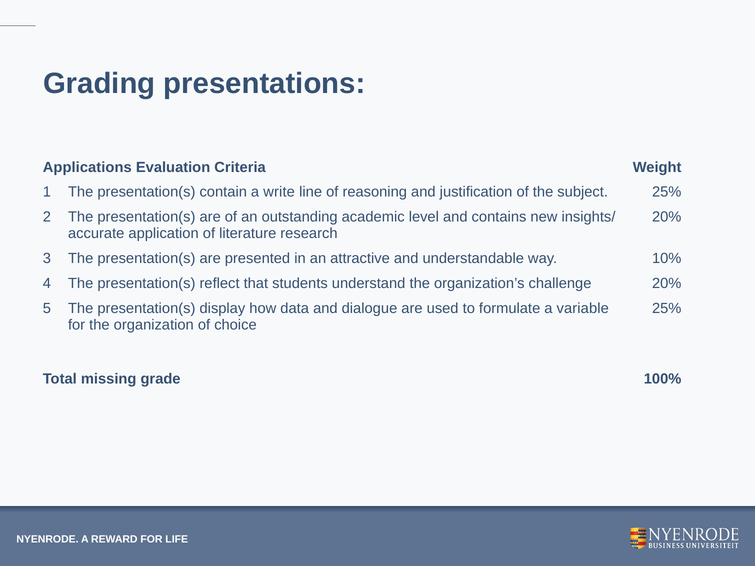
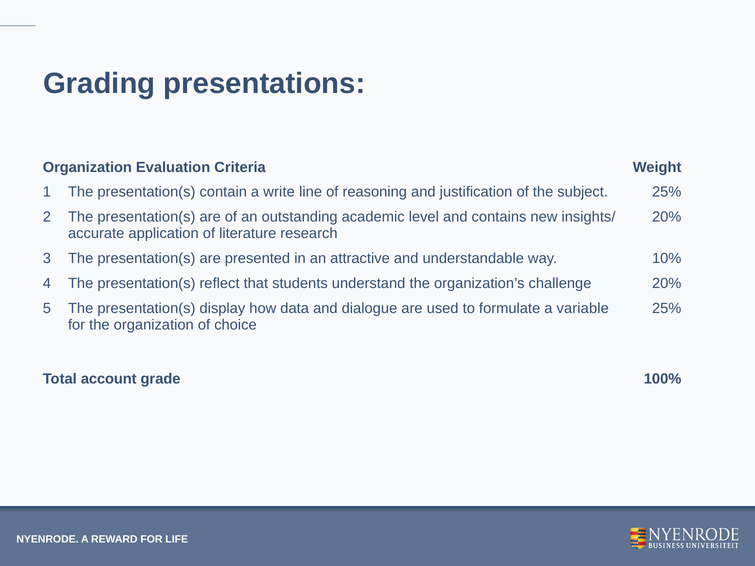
Applications at (87, 167): Applications -> Organization
missing: missing -> account
